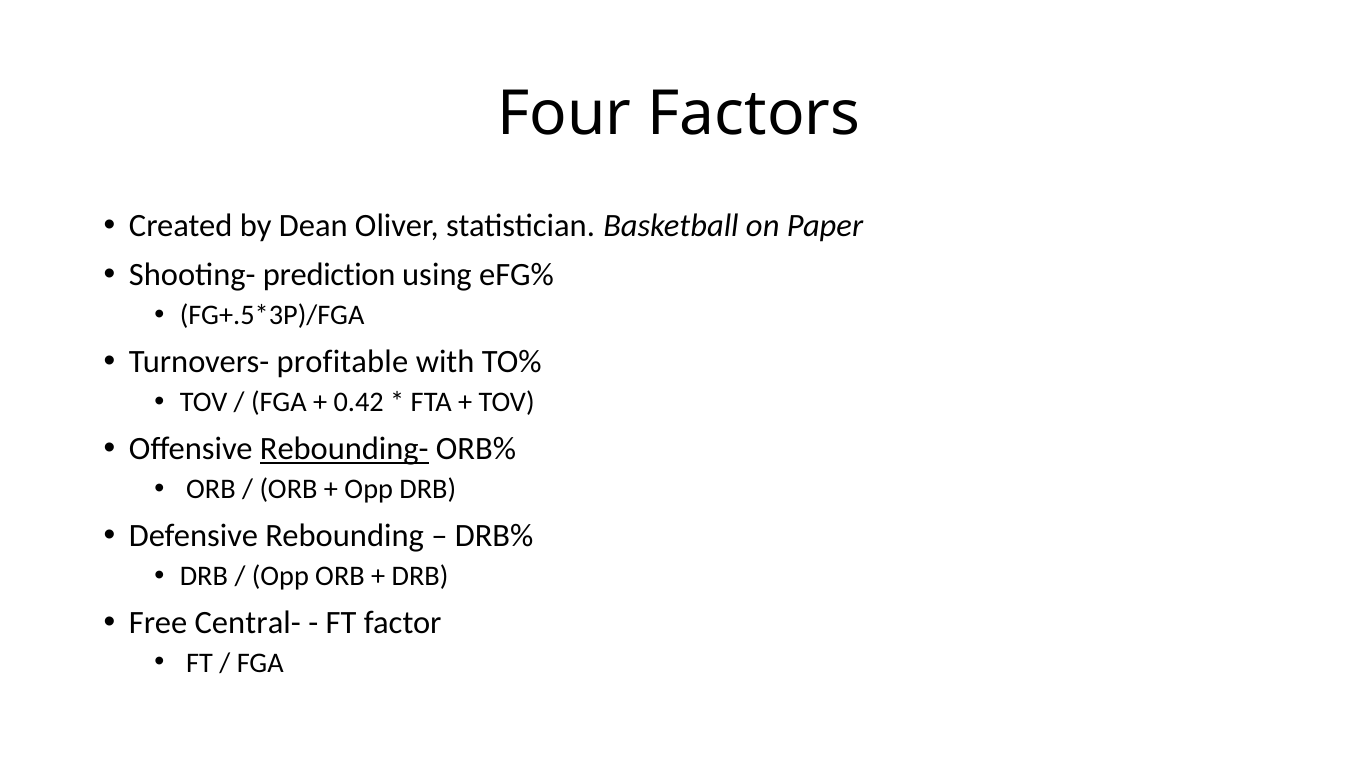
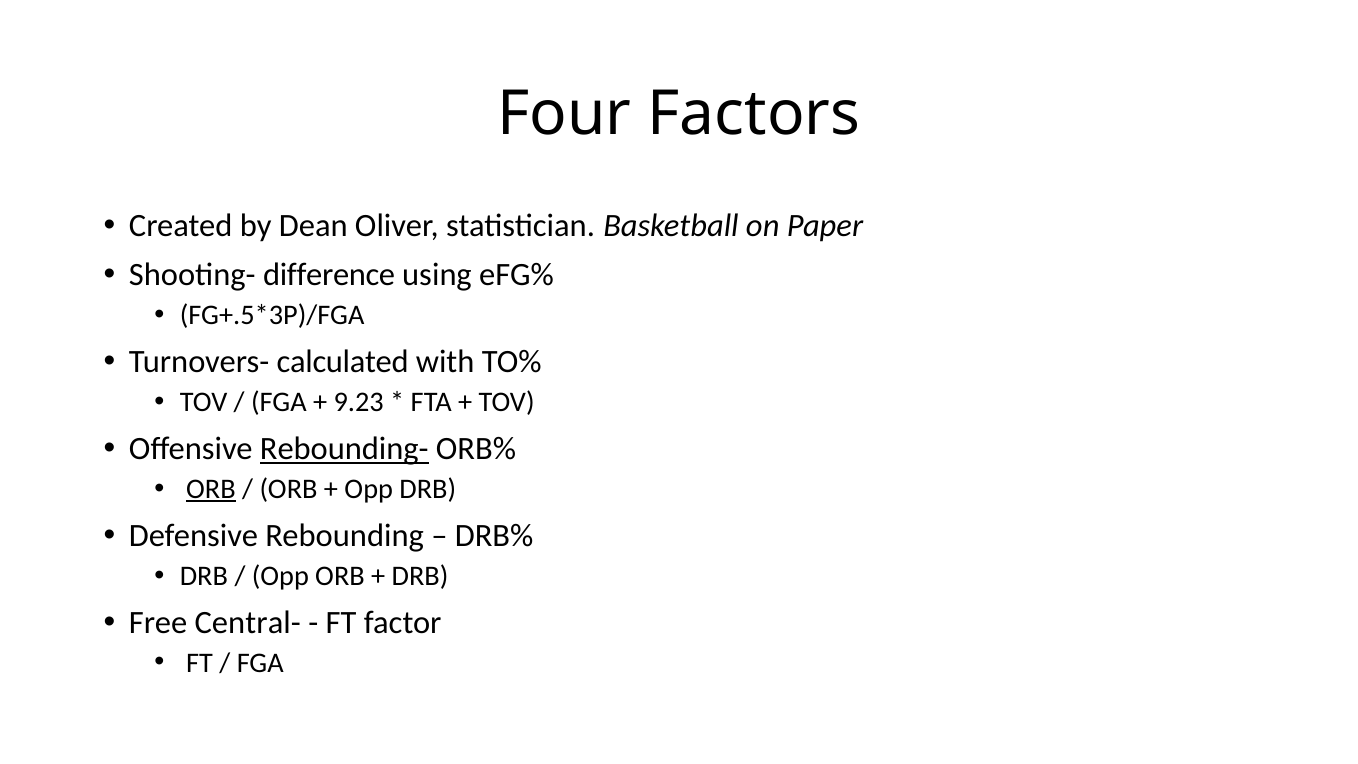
prediction: prediction -> difference
profitable: profitable -> calculated
0.42: 0.42 -> 9.23
ORB at (211, 489) underline: none -> present
